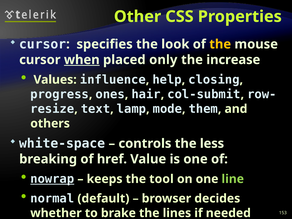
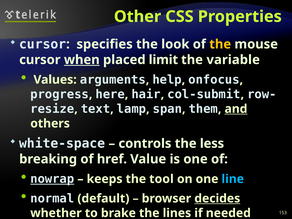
only: only -> limit
increase: increase -> variable
influence: influence -> arguments
closing: closing -> onfocus
ones: ones -> here
mode: mode -> span
and underline: none -> present
line colour: light green -> light blue
decides underline: none -> present
